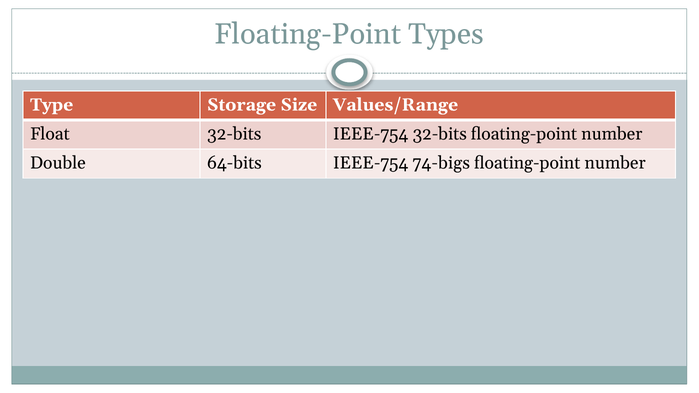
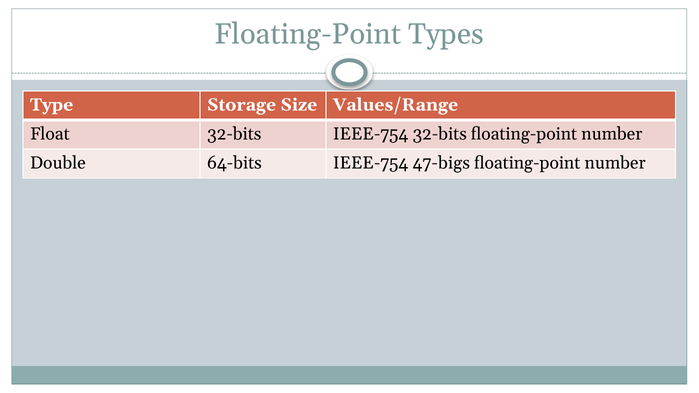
74-bigs: 74-bigs -> 47-bigs
